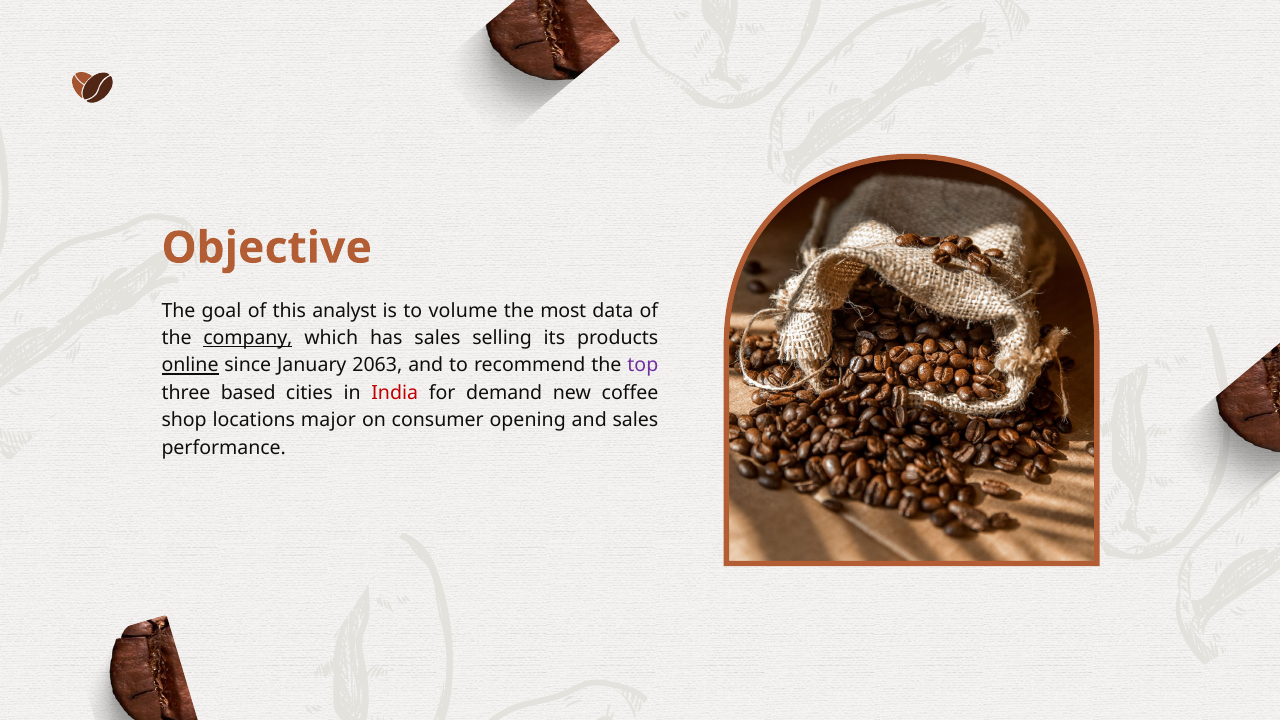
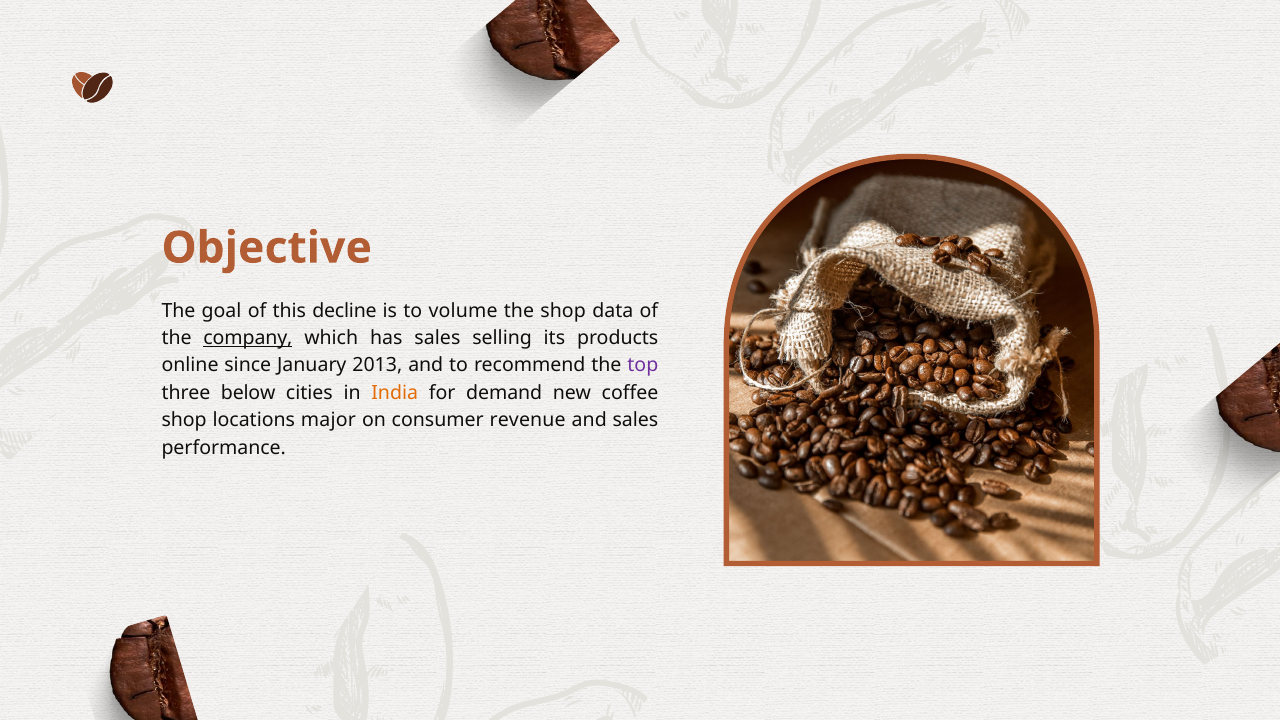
analyst: analyst -> decline
the most: most -> shop
online underline: present -> none
2063: 2063 -> 2013
based: based -> below
India colour: red -> orange
opening: opening -> revenue
